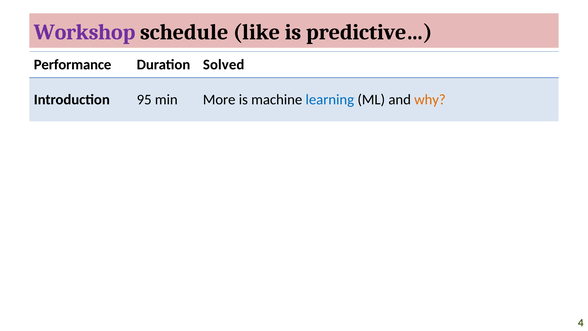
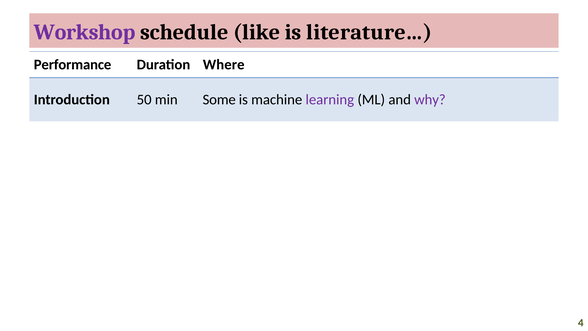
predictive…: predictive… -> literature…
Solved: Solved -> Where
95: 95 -> 50
min More: More -> Some
learning colour: blue -> purple
why colour: orange -> purple
